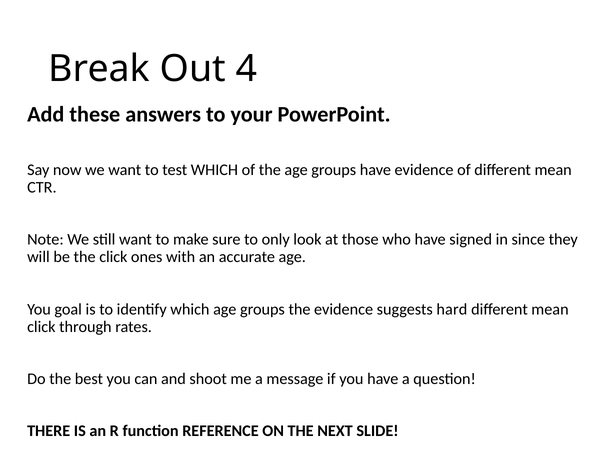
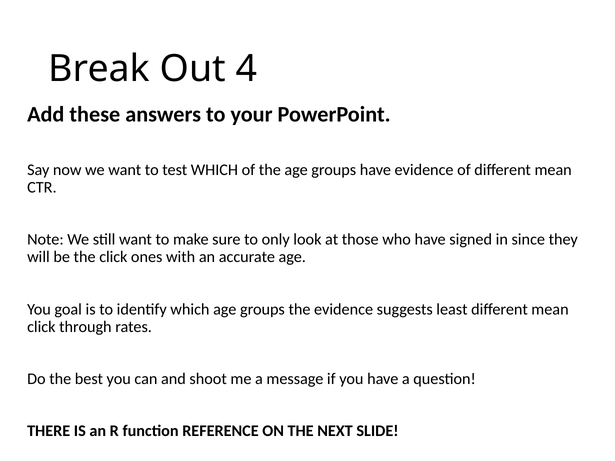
hard: hard -> least
